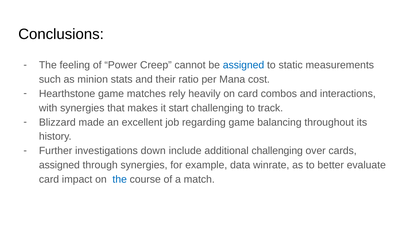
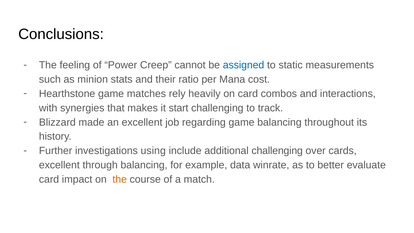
down: down -> using
assigned at (59, 165): assigned -> excellent
through synergies: synergies -> balancing
the at (120, 179) colour: blue -> orange
